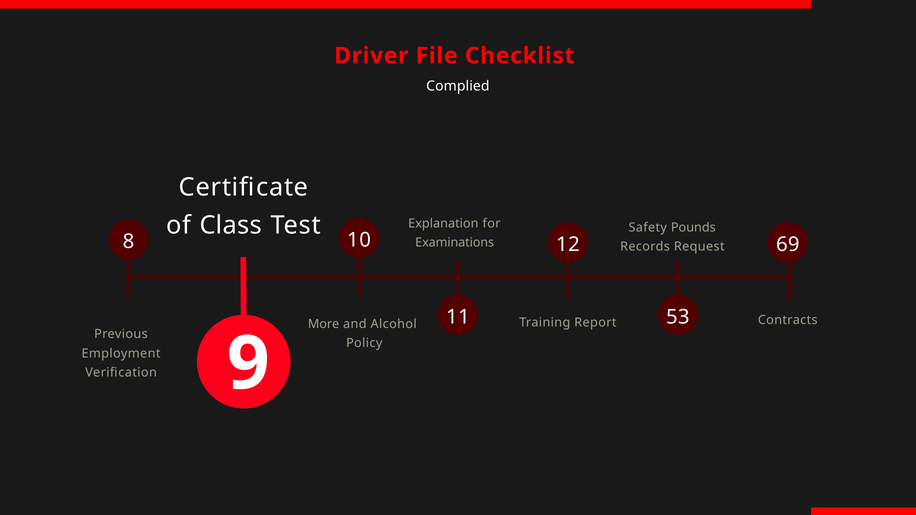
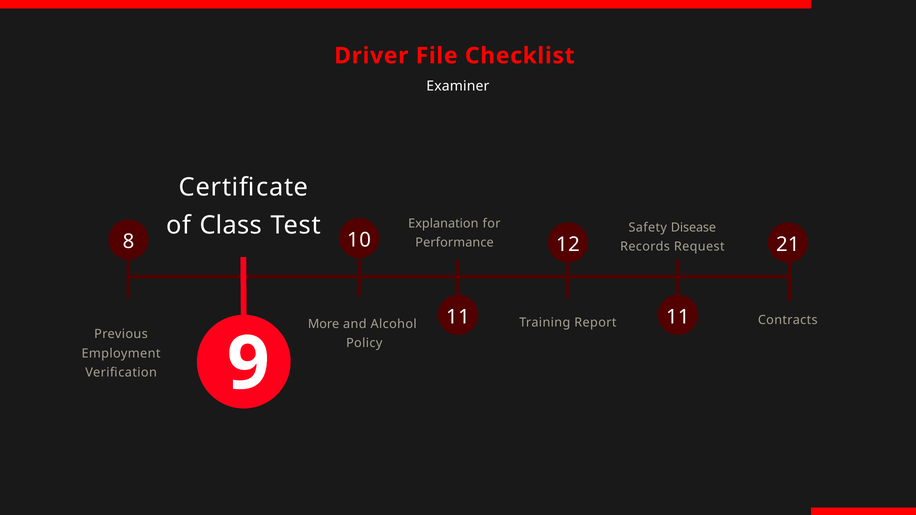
Complied: Complied -> Examiner
Pounds: Pounds -> Disease
69: 69 -> 21
Examinations: Examinations -> Performance
11 53: 53 -> 11
